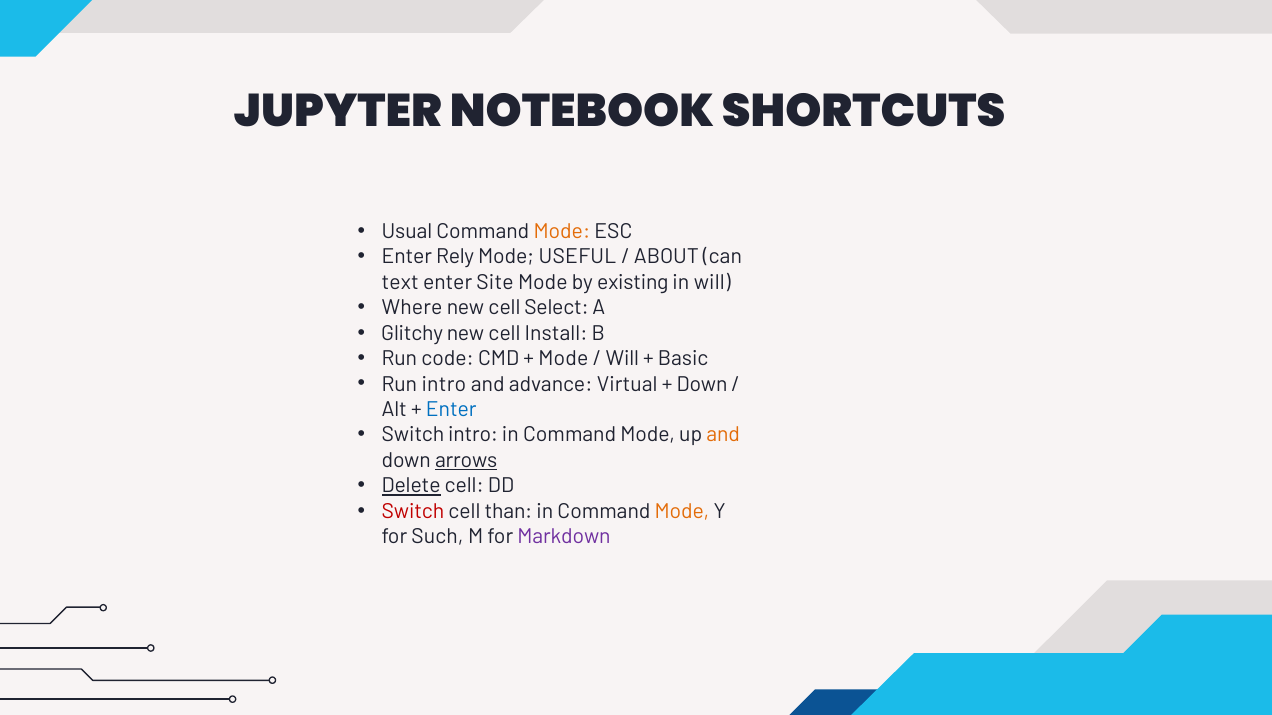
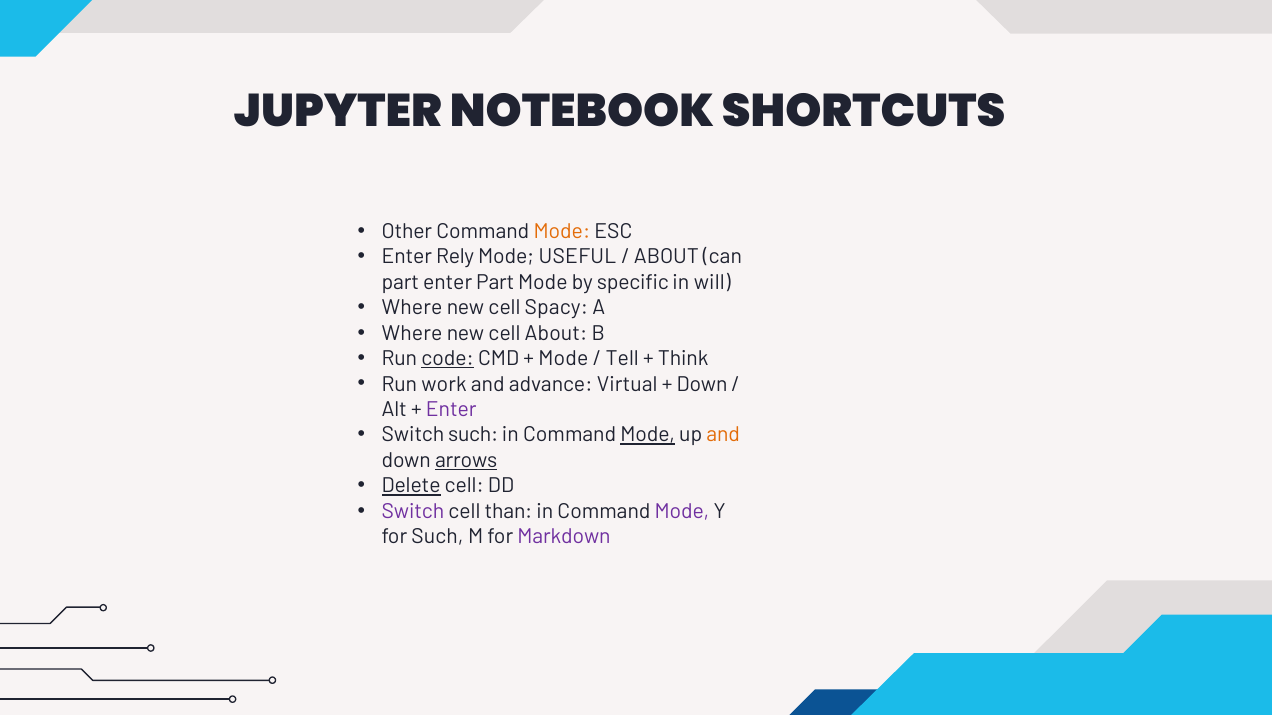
Usual: Usual -> Other
text at (400, 283): text -> part
enter Site: Site -> Part
existing: existing -> specific
Select: Select -> Spacy
Glitchy at (412, 333): Glitchy -> Where
cell Install: Install -> About
code underline: none -> present
Will at (622, 359): Will -> Tell
Basic: Basic -> Think
Run intro: intro -> work
Enter at (451, 410) colour: blue -> purple
Switch intro: intro -> such
Mode at (648, 435) underline: none -> present
Switch at (413, 512) colour: red -> purple
Mode at (682, 512) colour: orange -> purple
